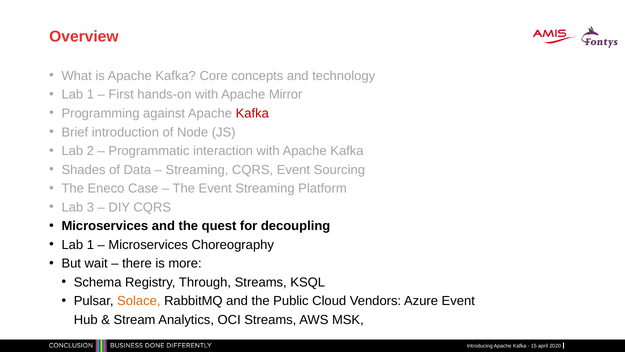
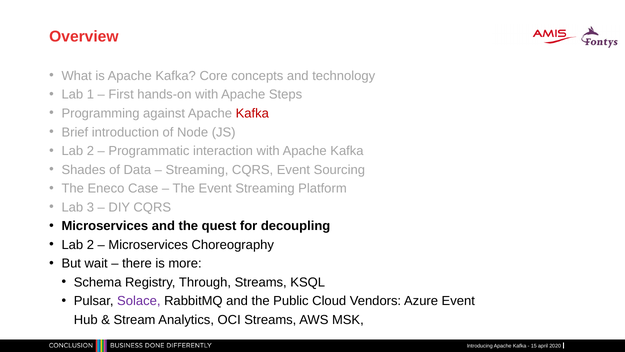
Mirror: Mirror -> Steps
1 at (90, 245): 1 -> 2
Solace colour: orange -> purple
